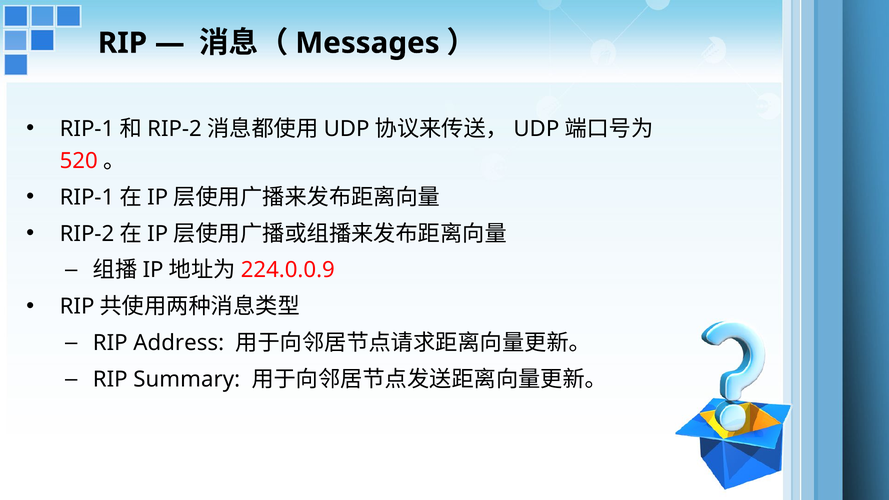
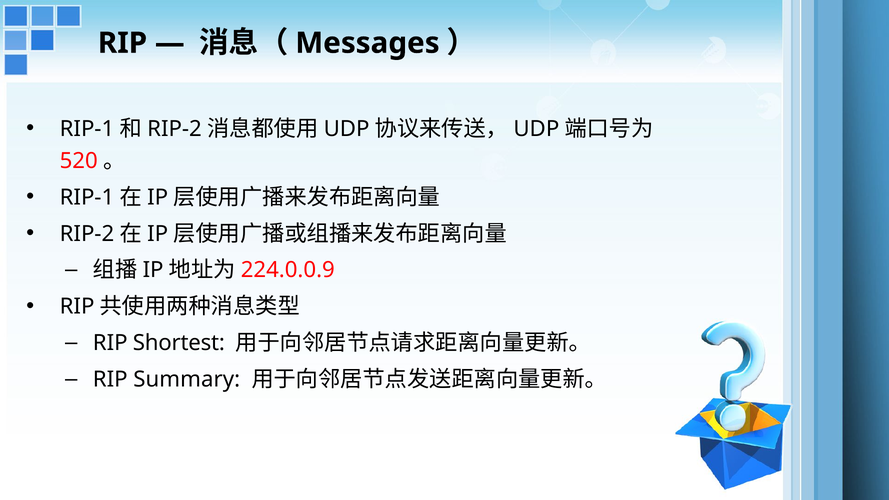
Address: Address -> Shortest
